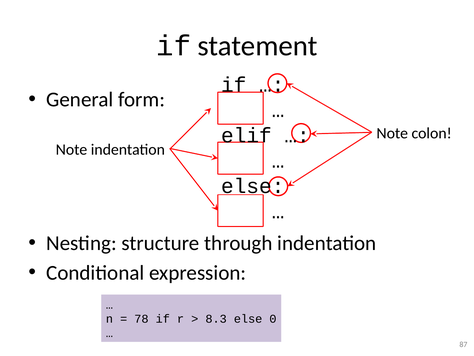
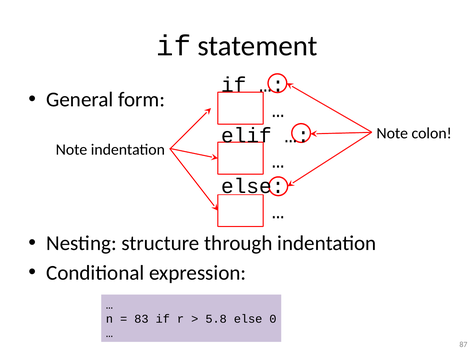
78: 78 -> 83
8.3: 8.3 -> 5.8
